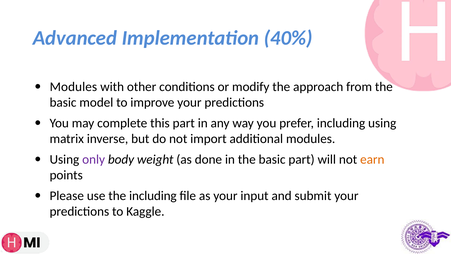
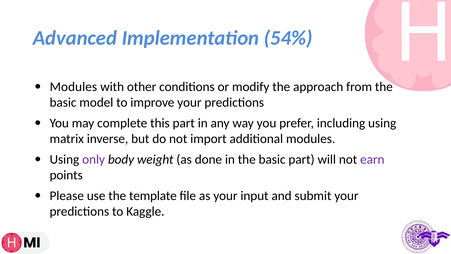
40%: 40% -> 54%
earn colour: orange -> purple
the including: including -> template
